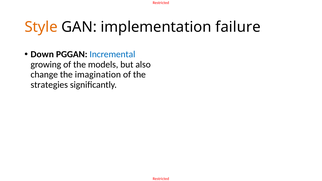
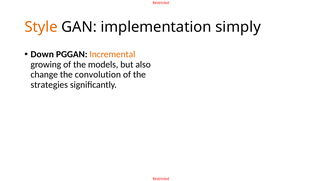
failure: failure -> simply
Incremental colour: blue -> orange
imagination: imagination -> convolution
